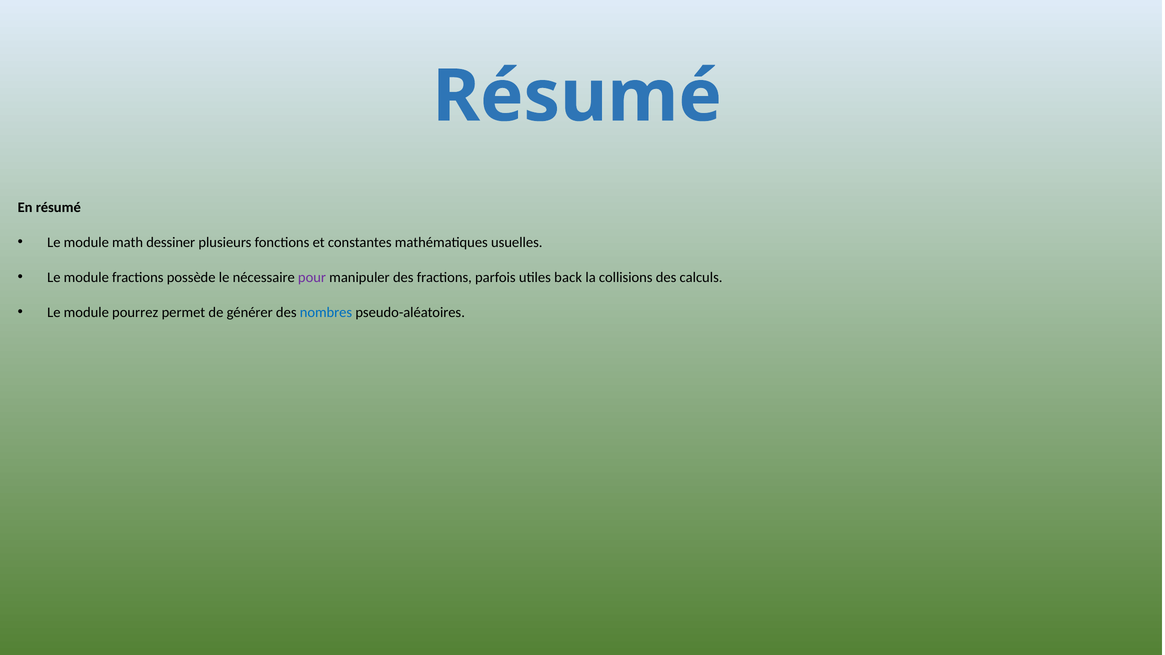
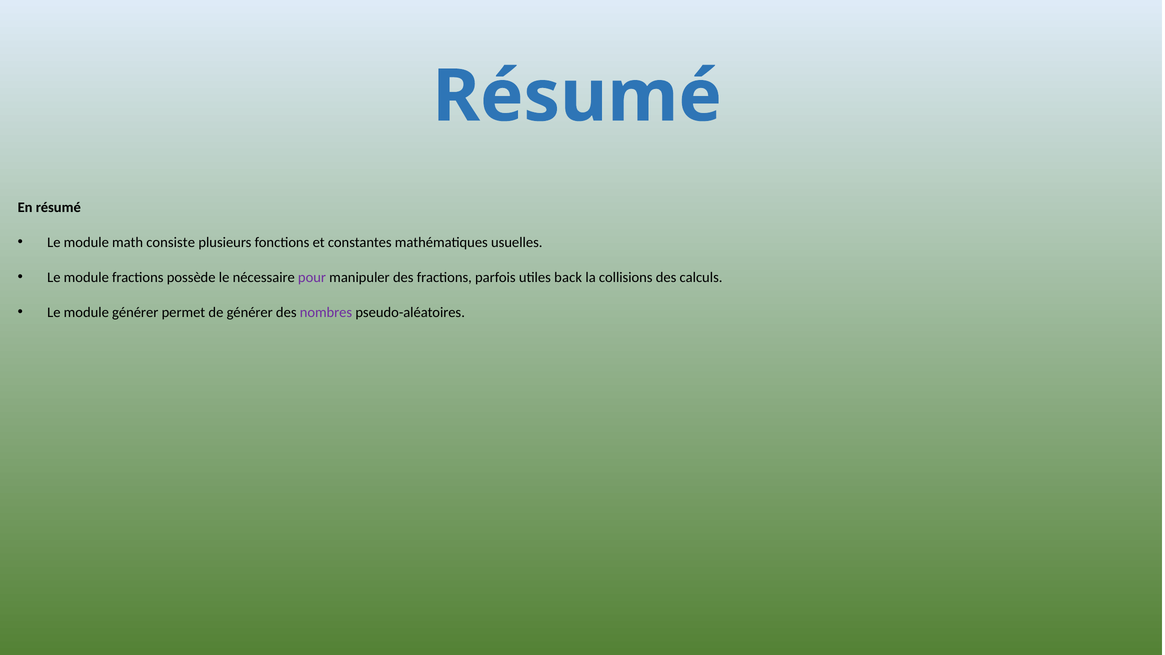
dessiner: dessiner -> consiste
module pourrez: pourrez -> générer
nombres colour: blue -> purple
